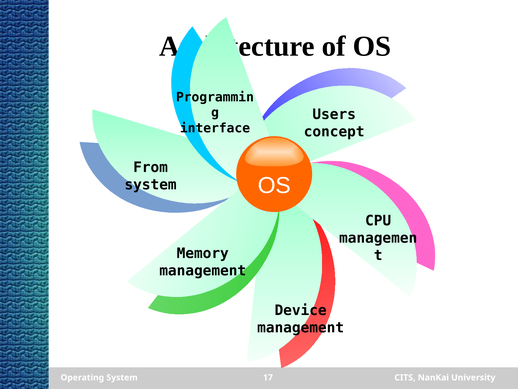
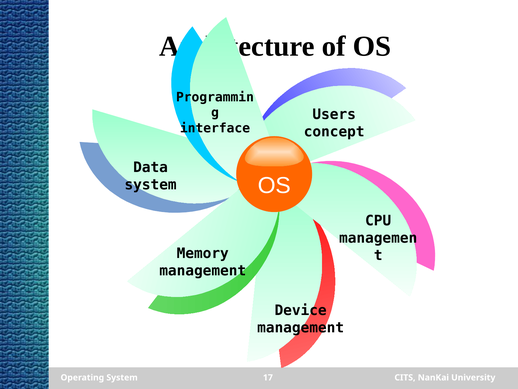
From: From -> Data
